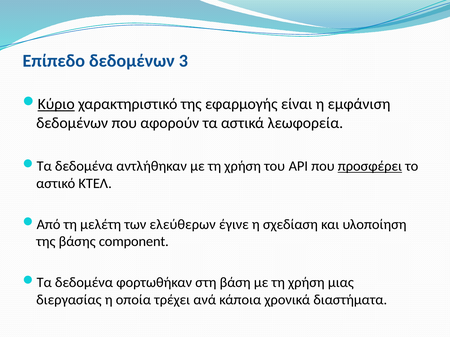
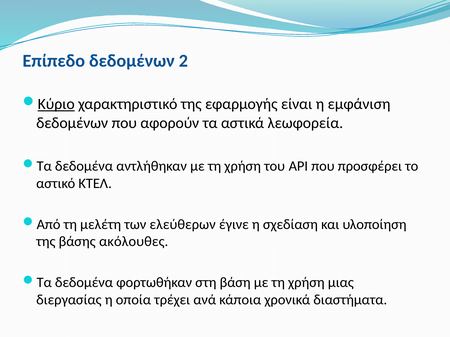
3: 3 -> 2
προσφέρει underline: present -> none
component: component -> ακόλουθες
